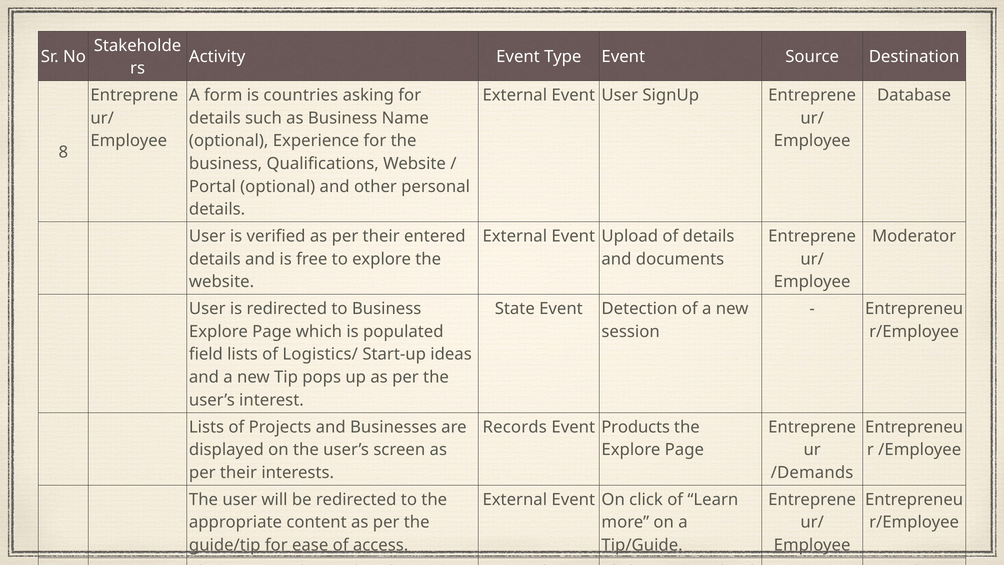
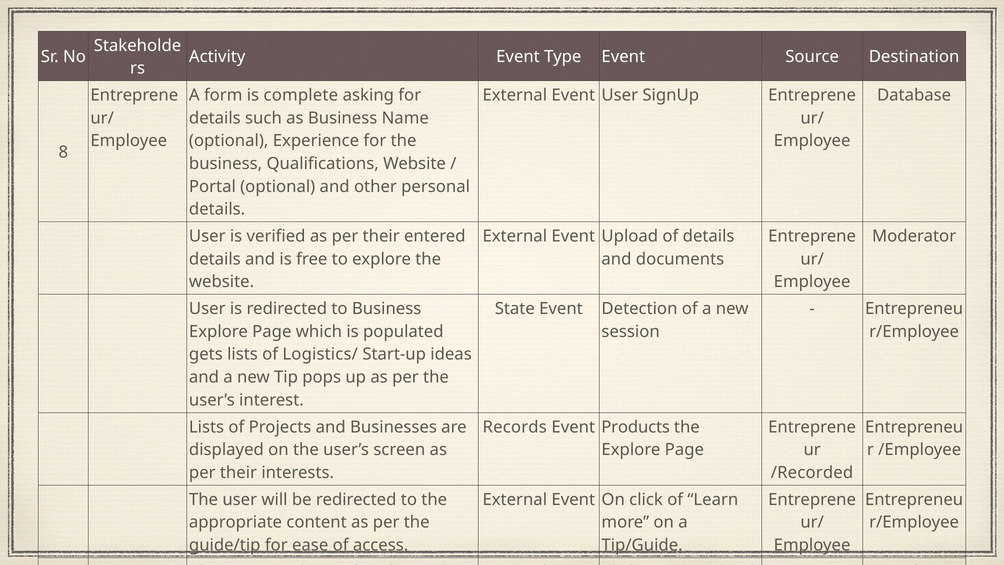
countries: countries -> complete
field: field -> gets
/Demands: /Demands -> /Recorded
